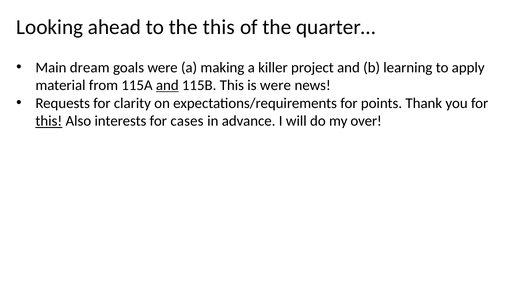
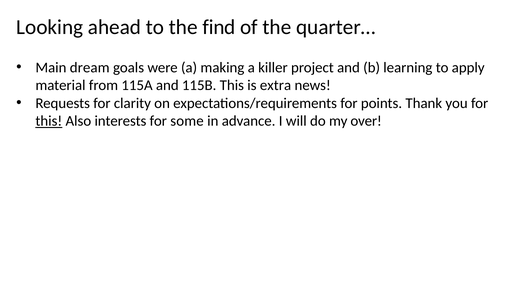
the this: this -> find
and at (167, 85) underline: present -> none
is were: were -> extra
cases: cases -> some
